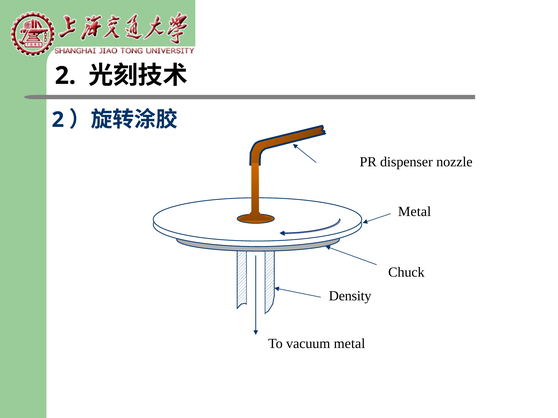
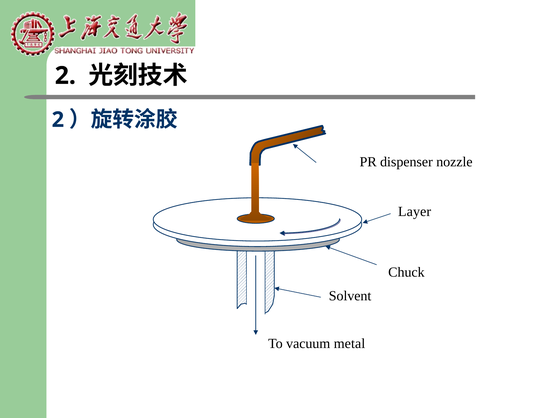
Metal at (415, 212): Metal -> Layer
Density: Density -> Solvent
